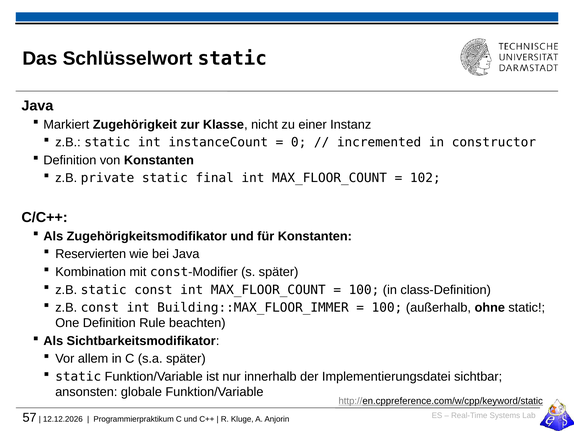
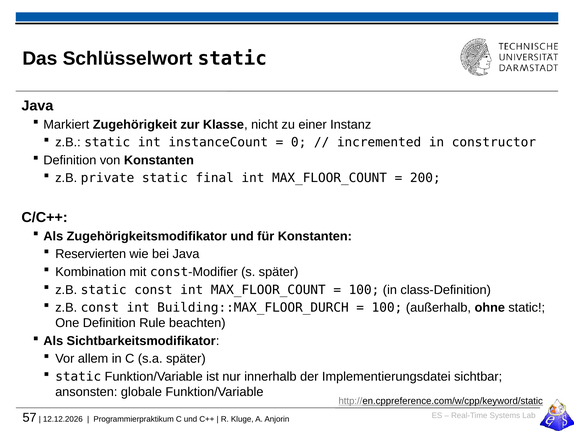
102: 102 -> 200
Building::MAX_FLOOR_IMMER: Building::MAX_FLOOR_IMMER -> Building::MAX_FLOOR_DURCH
